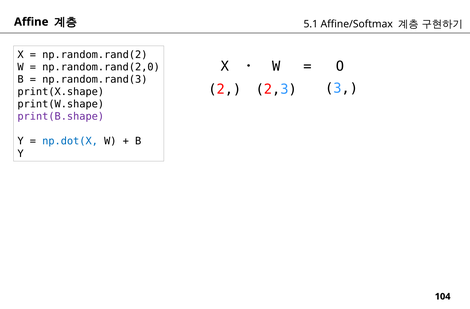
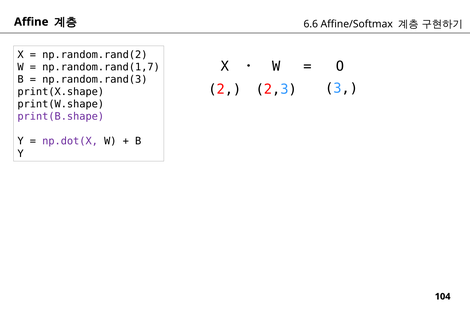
5.1: 5.1 -> 6.6
np.random.rand(2,0: np.random.rand(2,0 -> np.random.rand(1,7
np.dot(X colour: blue -> purple
